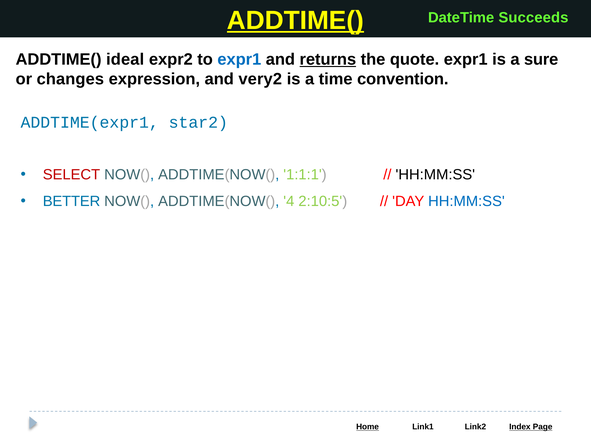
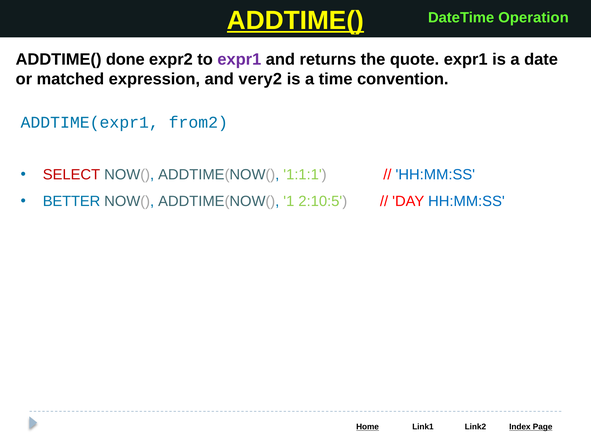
Succeeds: Succeeds -> Operation
ideal: ideal -> done
expr1 at (239, 59) colour: blue -> purple
returns underline: present -> none
sure: sure -> date
changes: changes -> matched
star2: star2 -> from2
HH:MM:SS at (435, 174) colour: black -> blue
4: 4 -> 1
